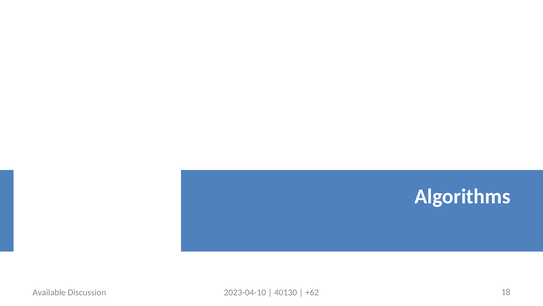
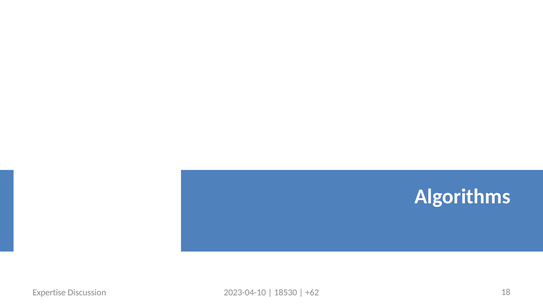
Available: Available -> Expertise
40130: 40130 -> 18530
